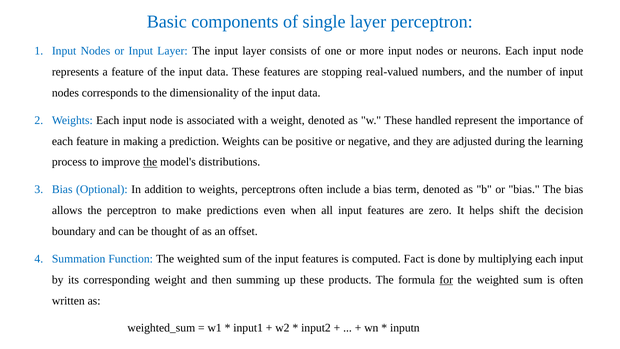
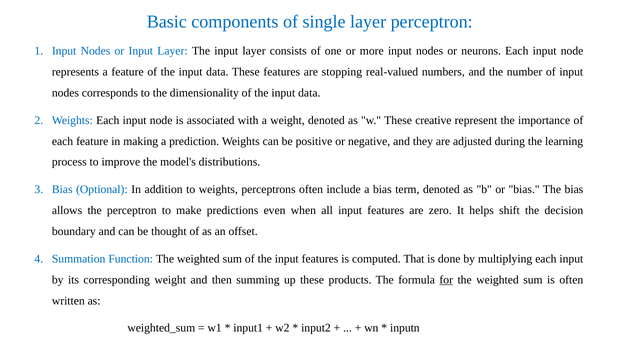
handled: handled -> creative
the at (150, 162) underline: present -> none
Fact: Fact -> That
